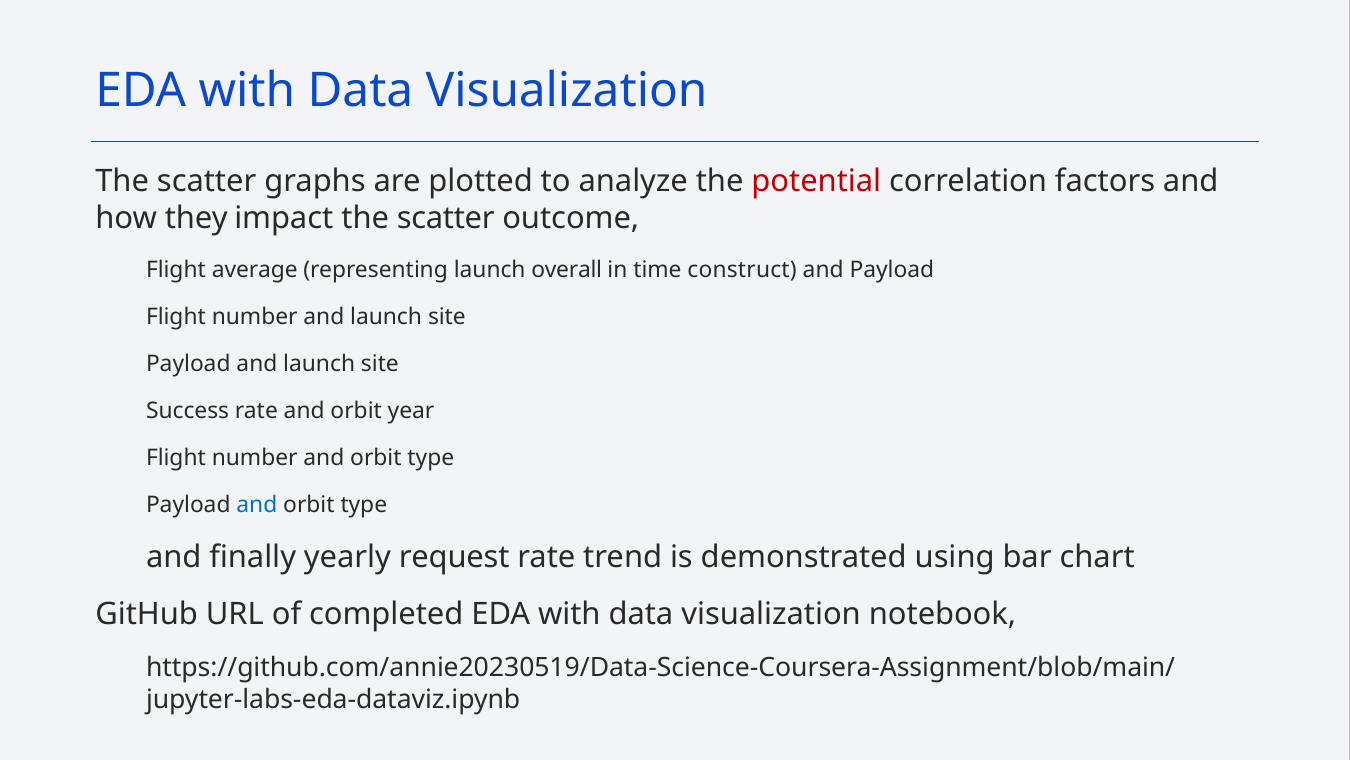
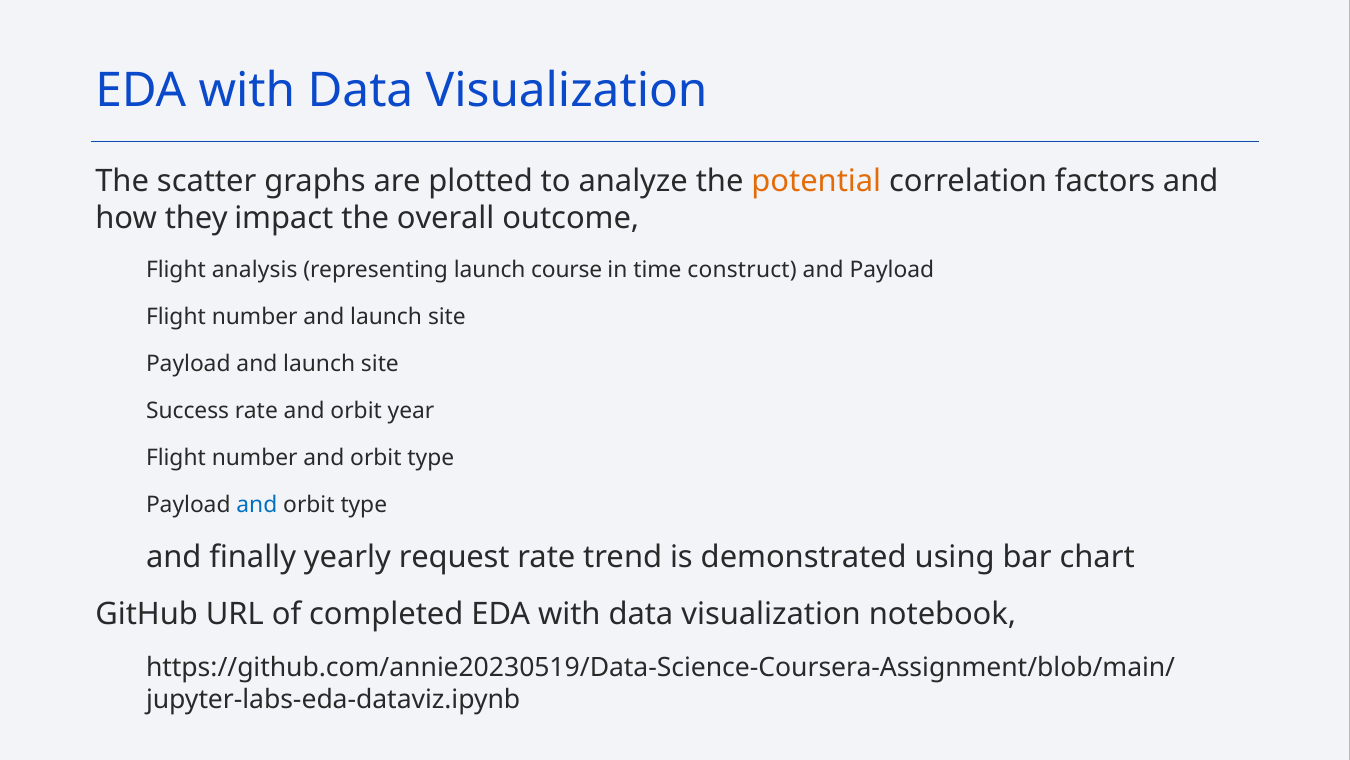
potential colour: red -> orange
impact the scatter: scatter -> overall
average: average -> analysis
overall: overall -> course
